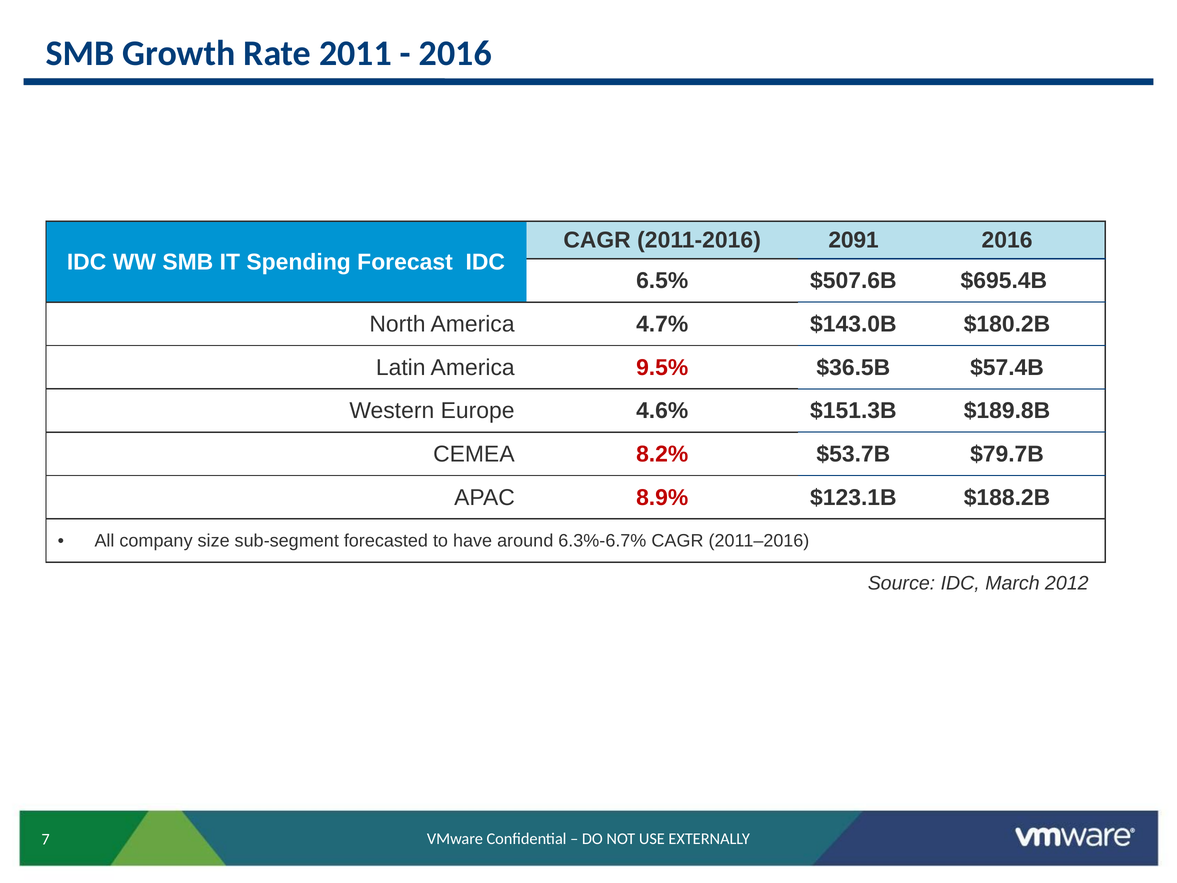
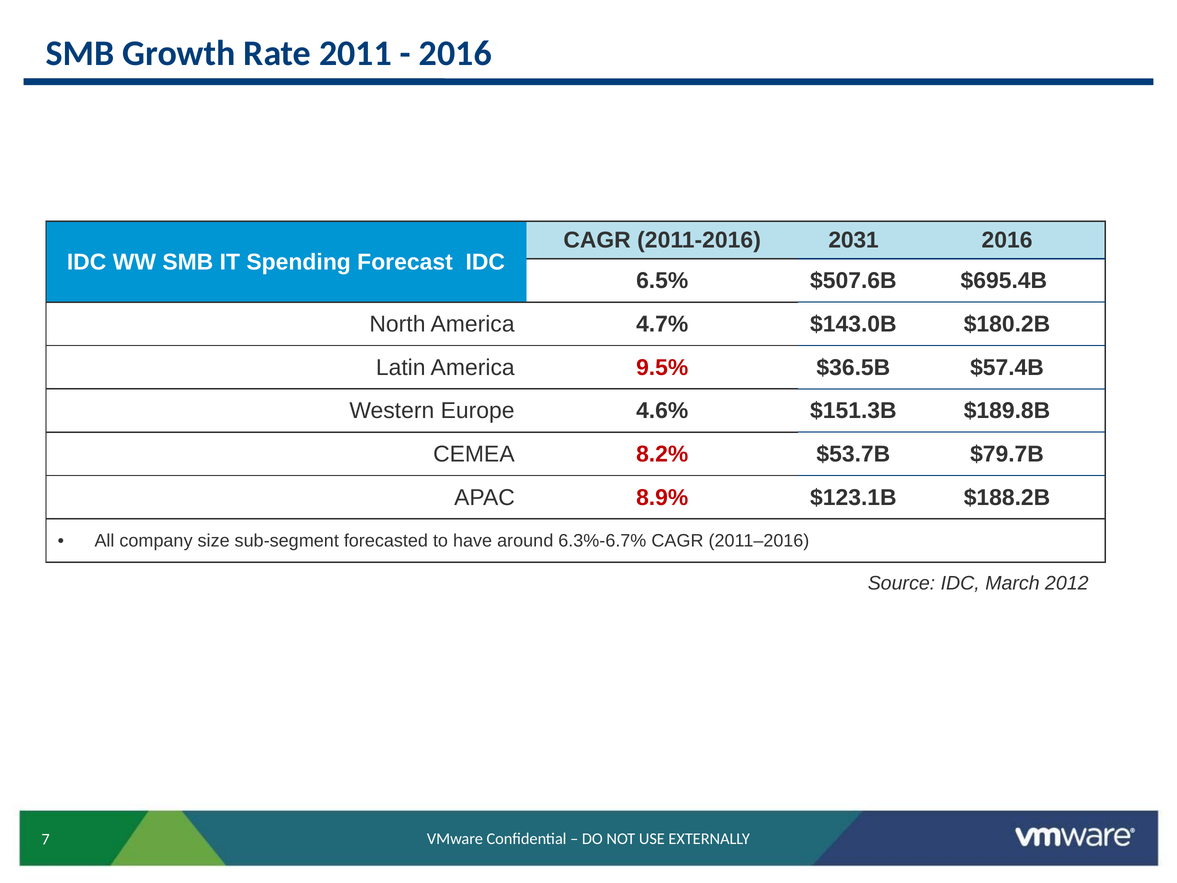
2091: 2091 -> 2031
